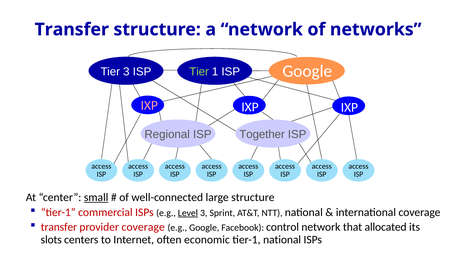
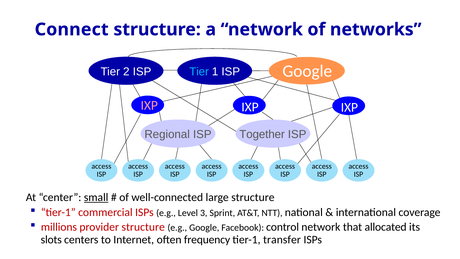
Transfer at (72, 29): Transfer -> Connect
Tier 3: 3 -> 2
Tier at (199, 72) colour: light green -> light blue
Level underline: present -> none
transfer at (59, 227): transfer -> millions
provider coverage: coverage -> structure
economic: economic -> frequency
tier-1 national: national -> transfer
